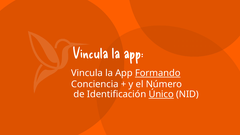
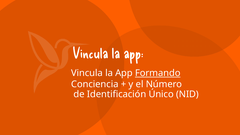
Único underline: present -> none
